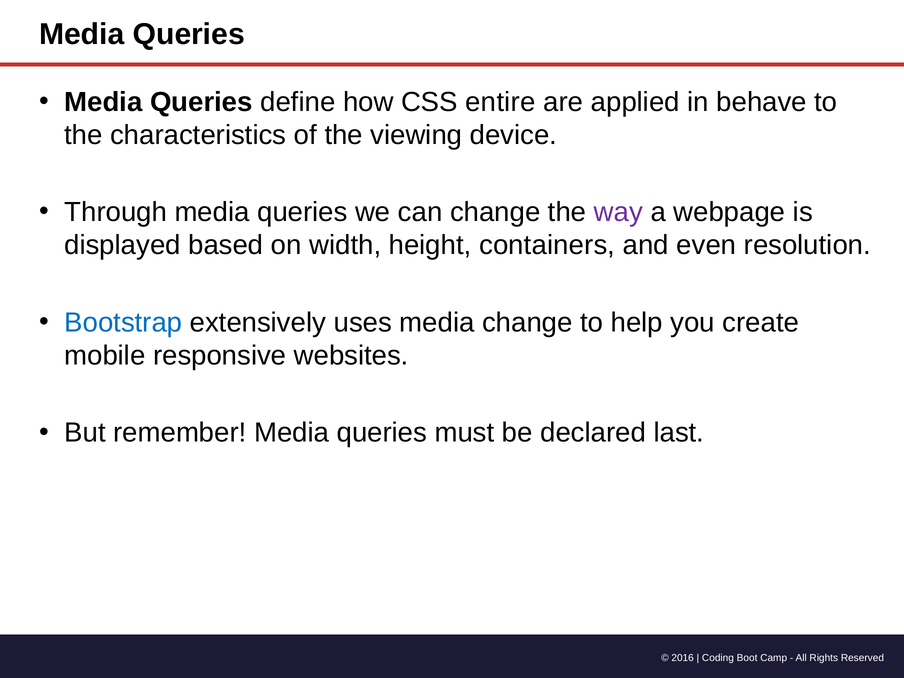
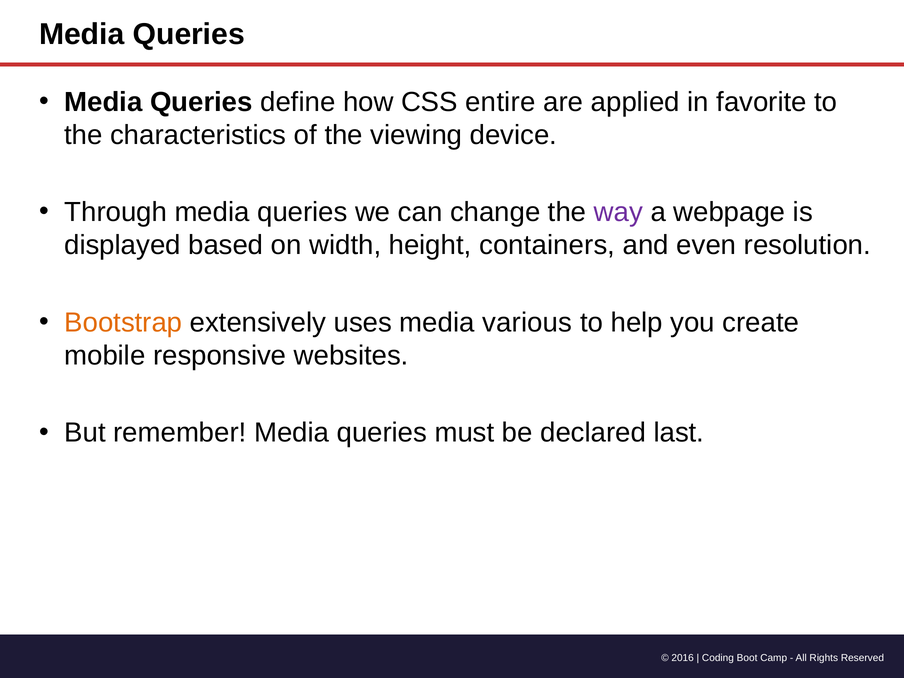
behave: behave -> favorite
Bootstrap colour: blue -> orange
media change: change -> various
